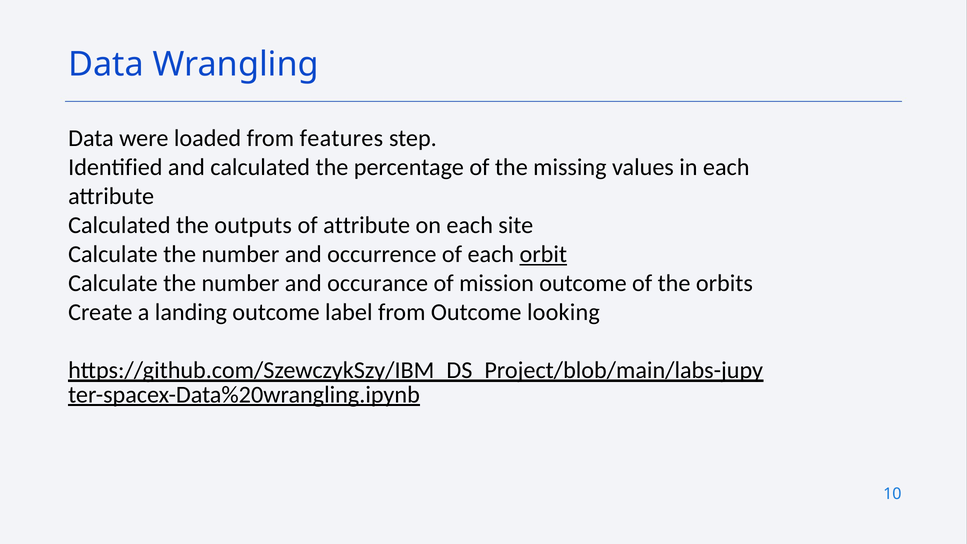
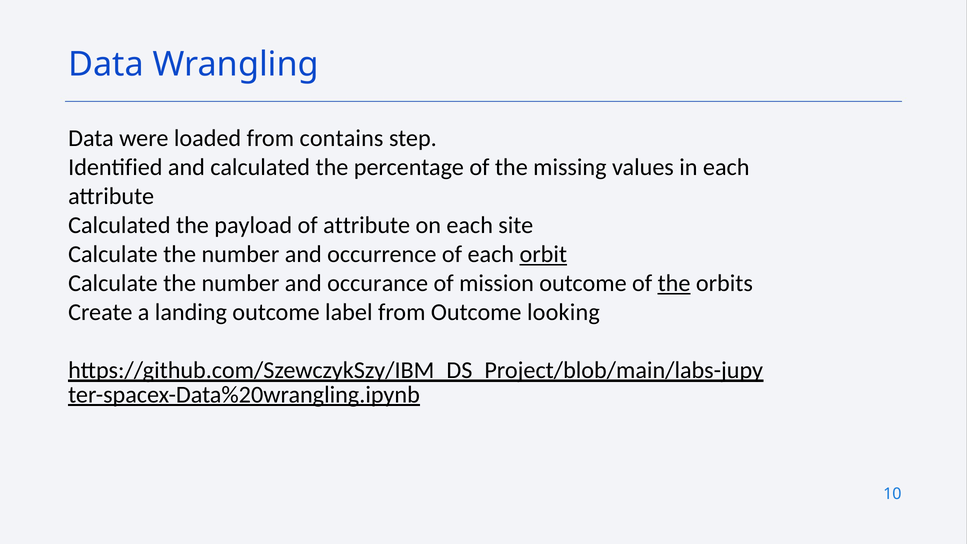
features: features -> contains
outputs: outputs -> payload
the at (674, 283) underline: none -> present
